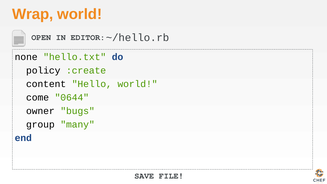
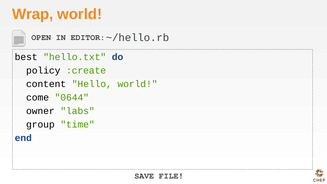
none: none -> best
bugs: bugs -> labs
many: many -> time
